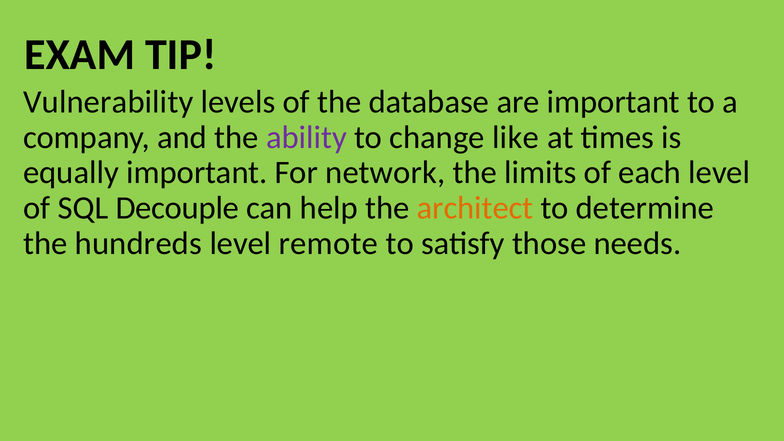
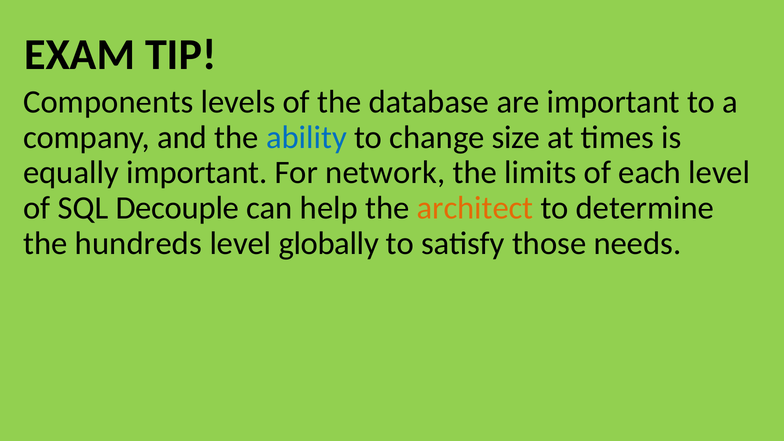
Vulnerability: Vulnerability -> Components
ability colour: purple -> blue
like: like -> size
remote: remote -> globally
